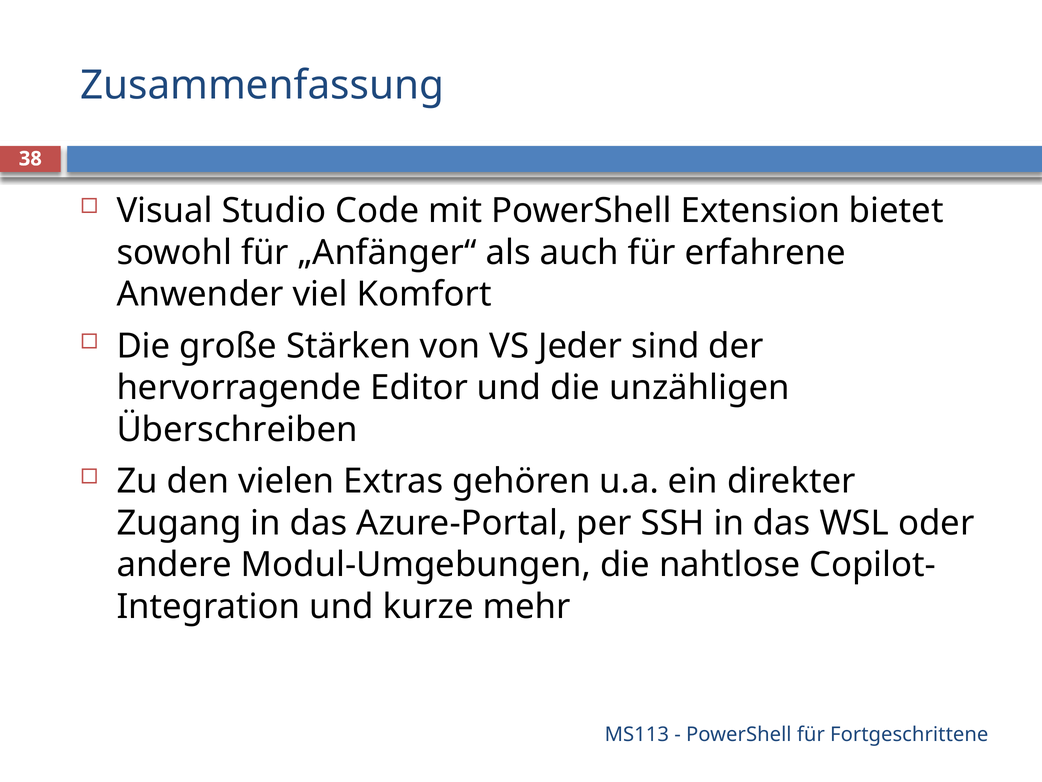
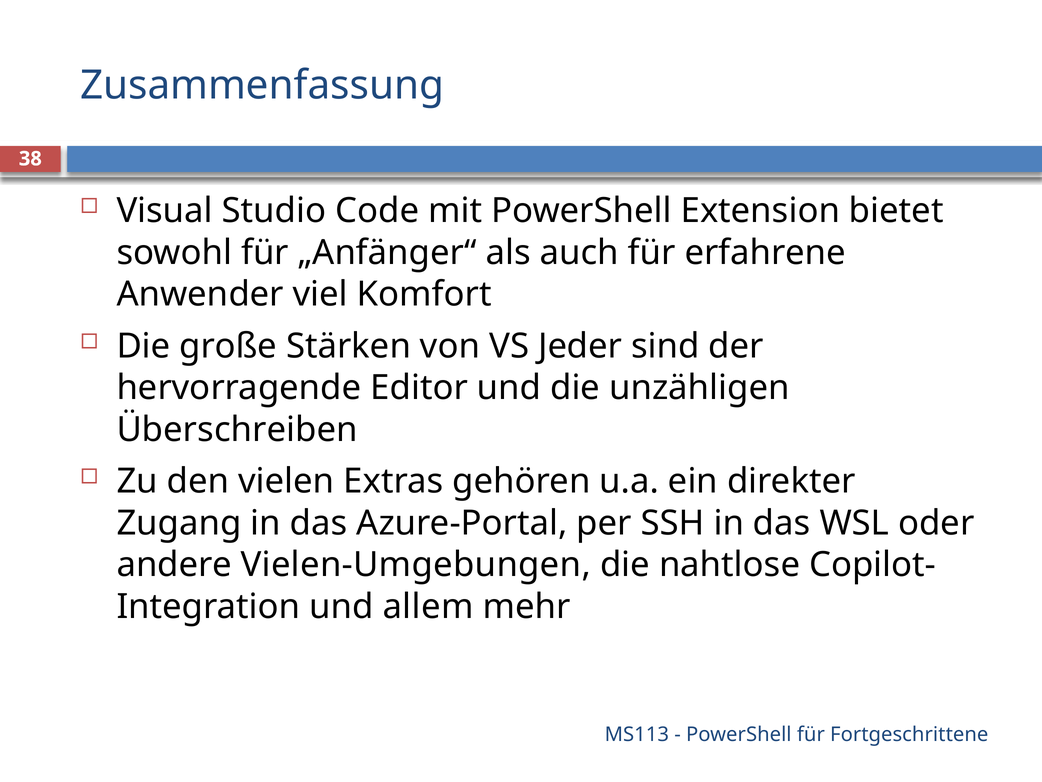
Modul-Umgebungen: Modul-Umgebungen -> Vielen-Umgebungen
kurze: kurze -> allem
